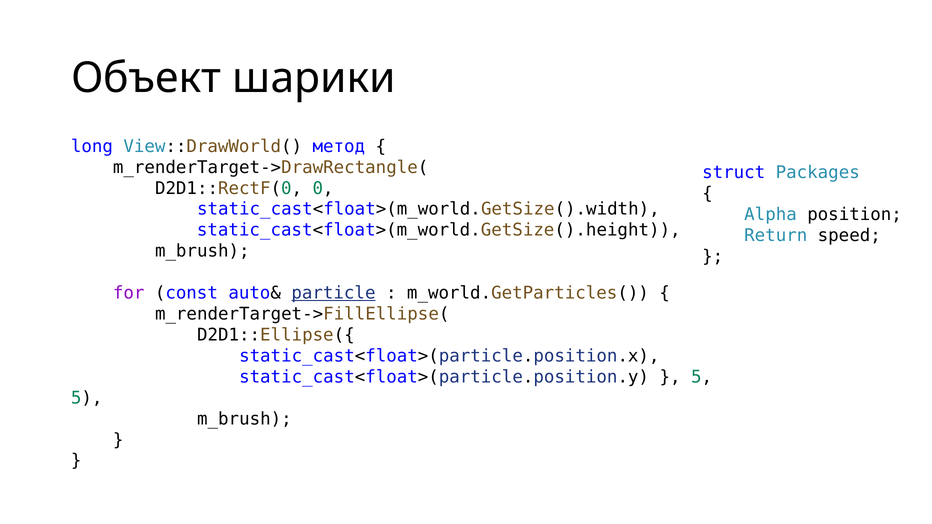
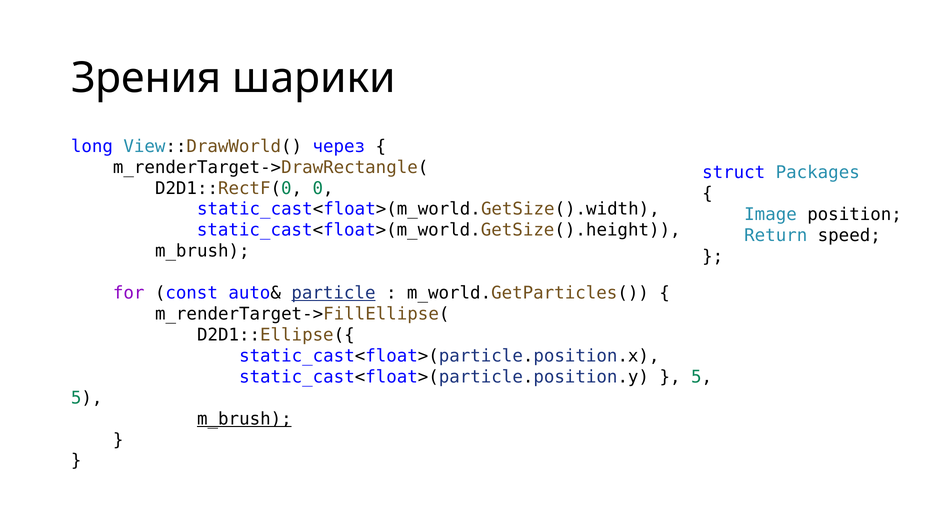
Объект: Объект -> Зрения
метод: метод -> через
Alpha: Alpha -> Image
m_brush at (244, 419) underline: none -> present
